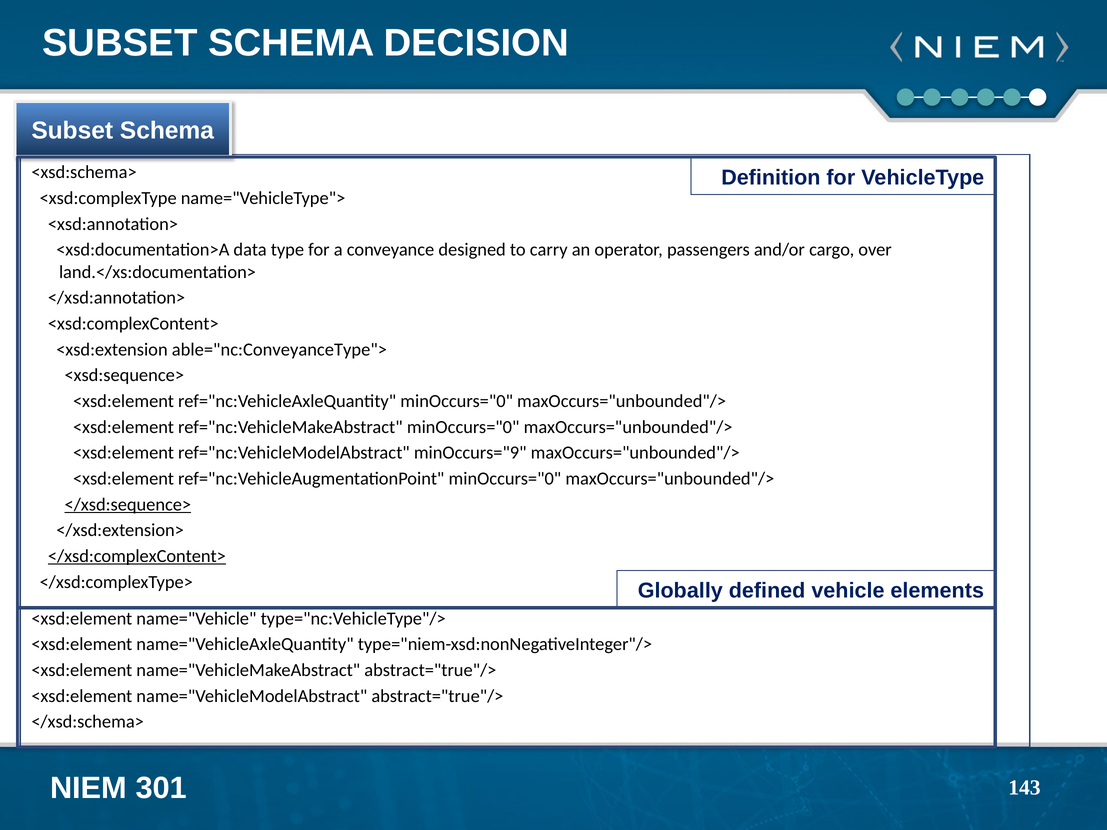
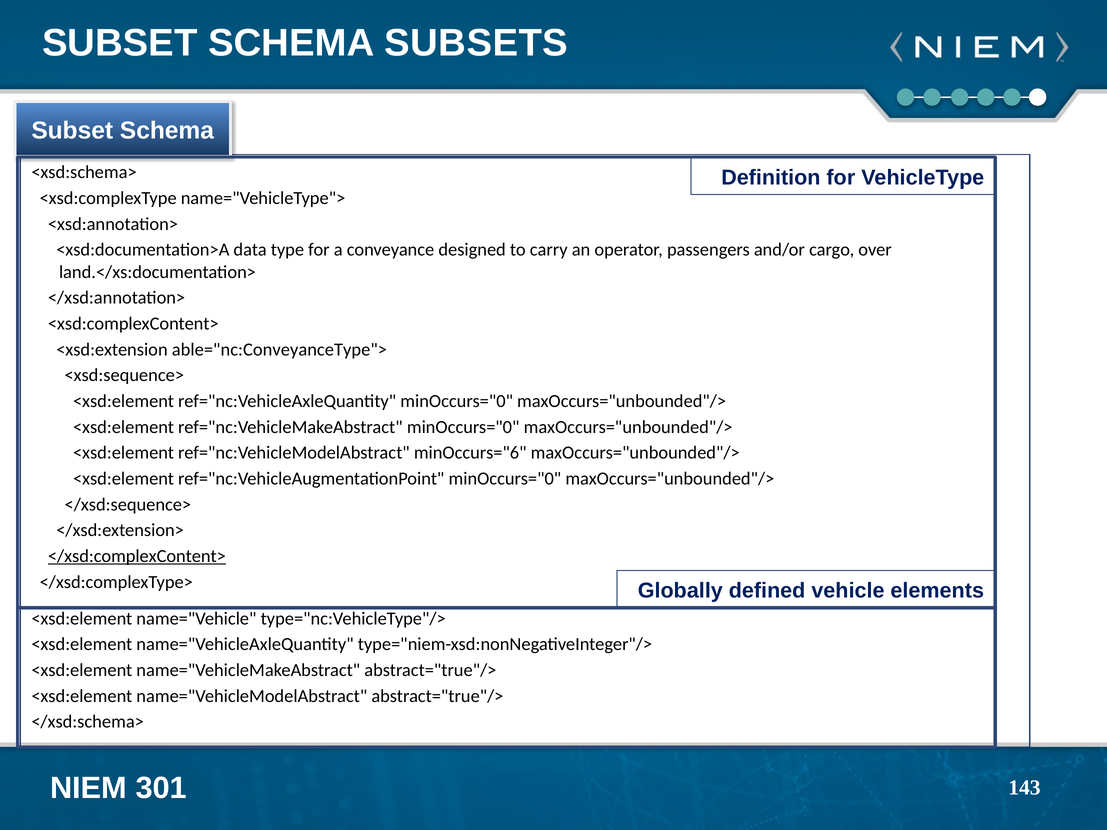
DECISION: DECISION -> SUBSETS
minOccurs="9: minOccurs="9 -> minOccurs="6
</xsd:sequence> underline: present -> none
